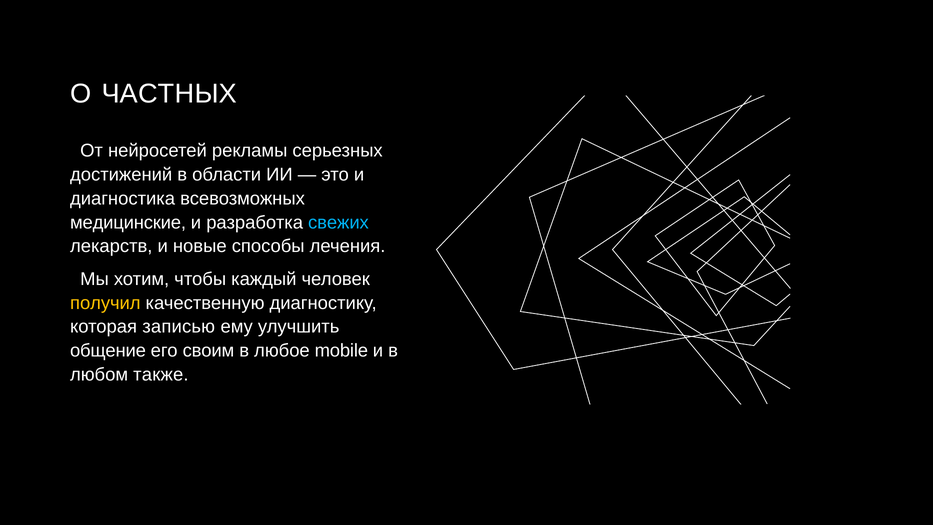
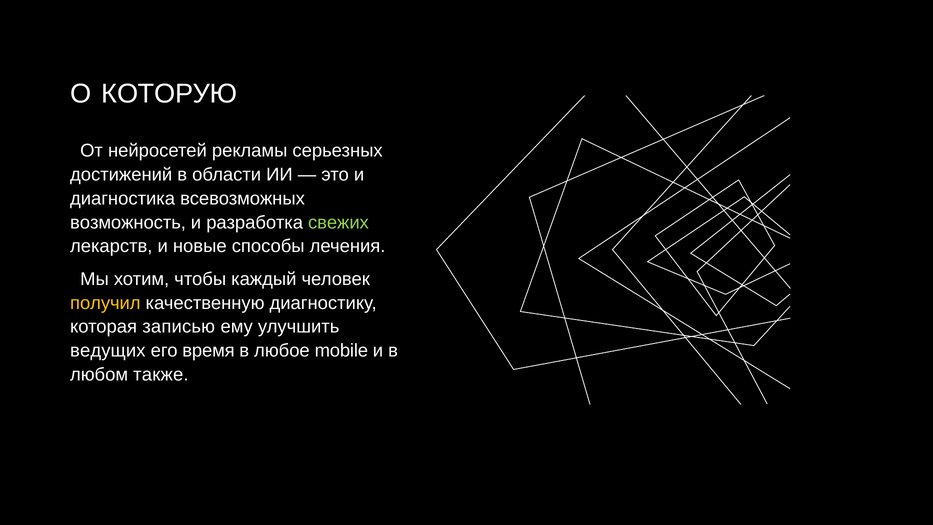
ЧАСТНЫХ: ЧАСТНЫХ -> КОТОРУЮ
медицинские: медицинские -> возможность
свежих colour: light blue -> light green
общение: общение -> ведущих
своим: своим -> время
